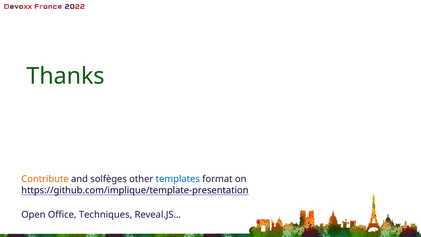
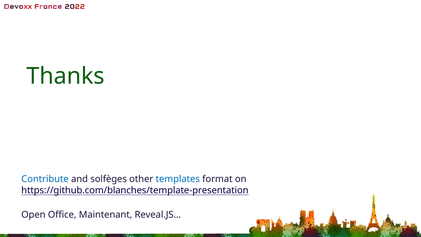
Contribute colour: orange -> blue
https://github.com/implique/template-presentation: https://github.com/implique/template-presentation -> https://github.com/blanches/template-presentation
Techniques: Techniques -> Maintenant
